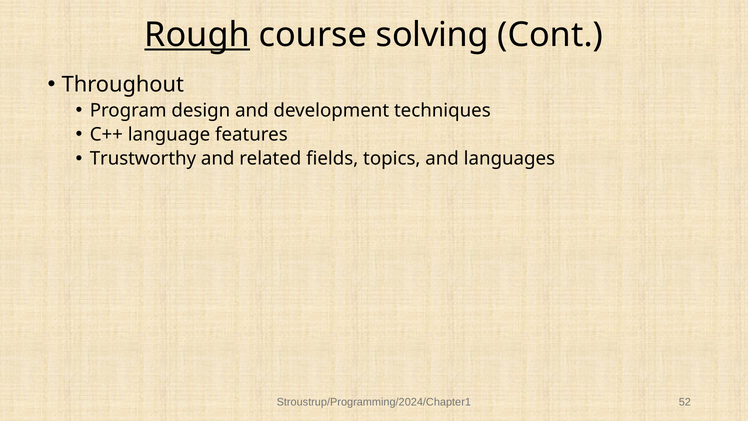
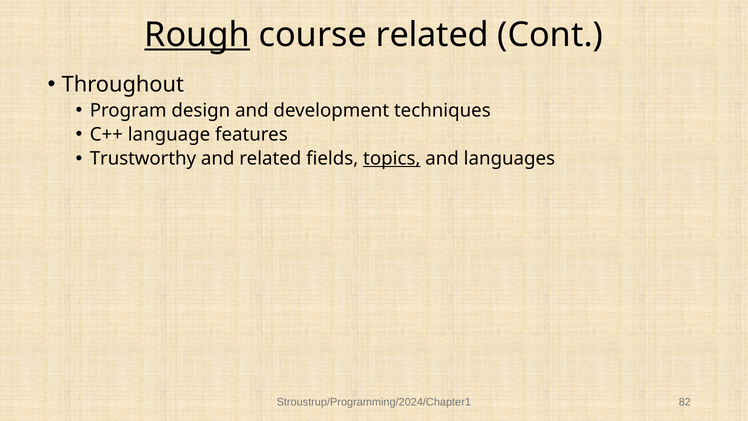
course solving: solving -> related
topics underline: none -> present
52: 52 -> 82
